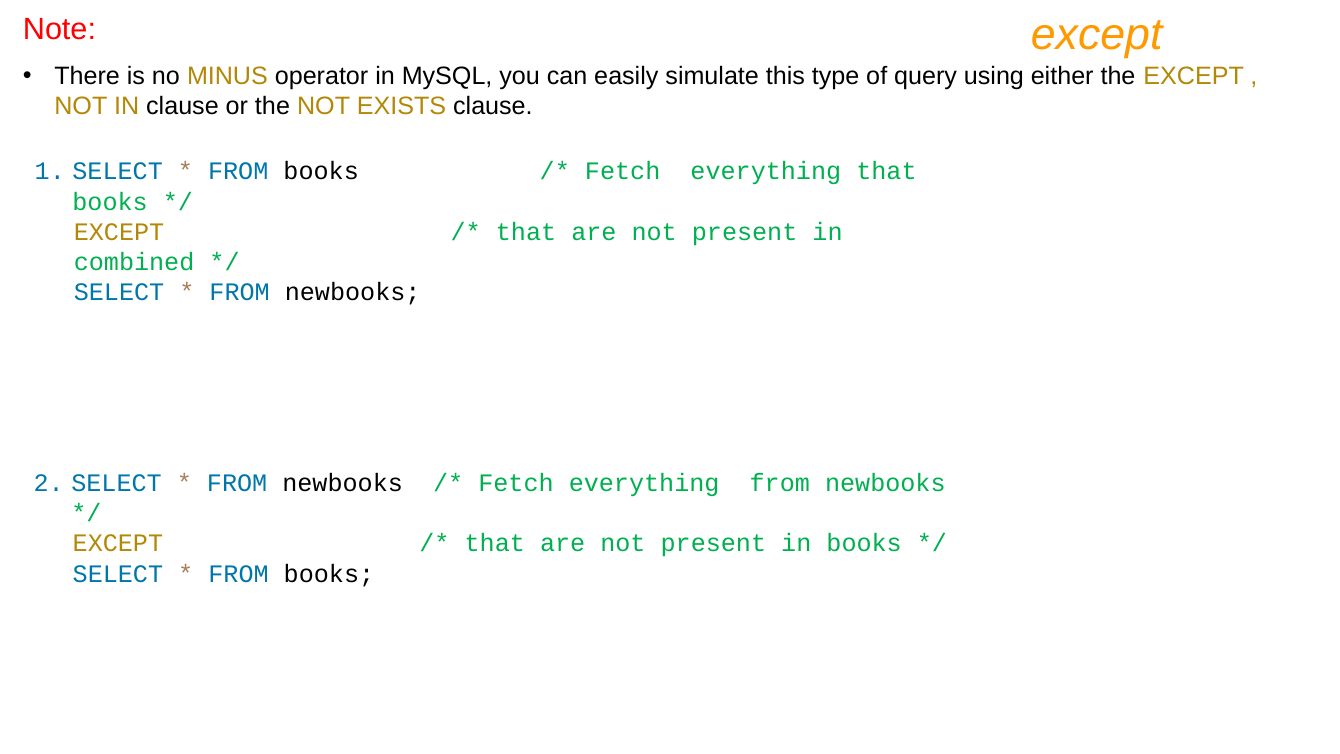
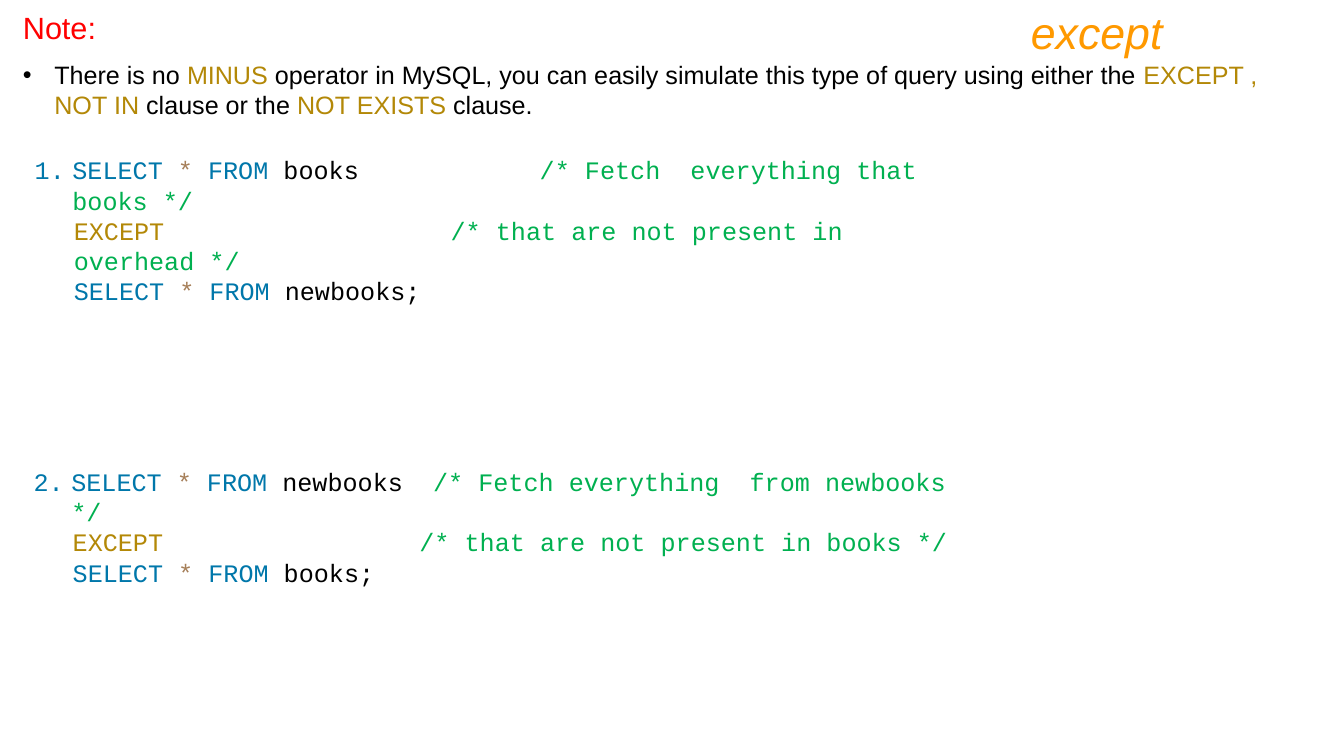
combined: combined -> overhead
